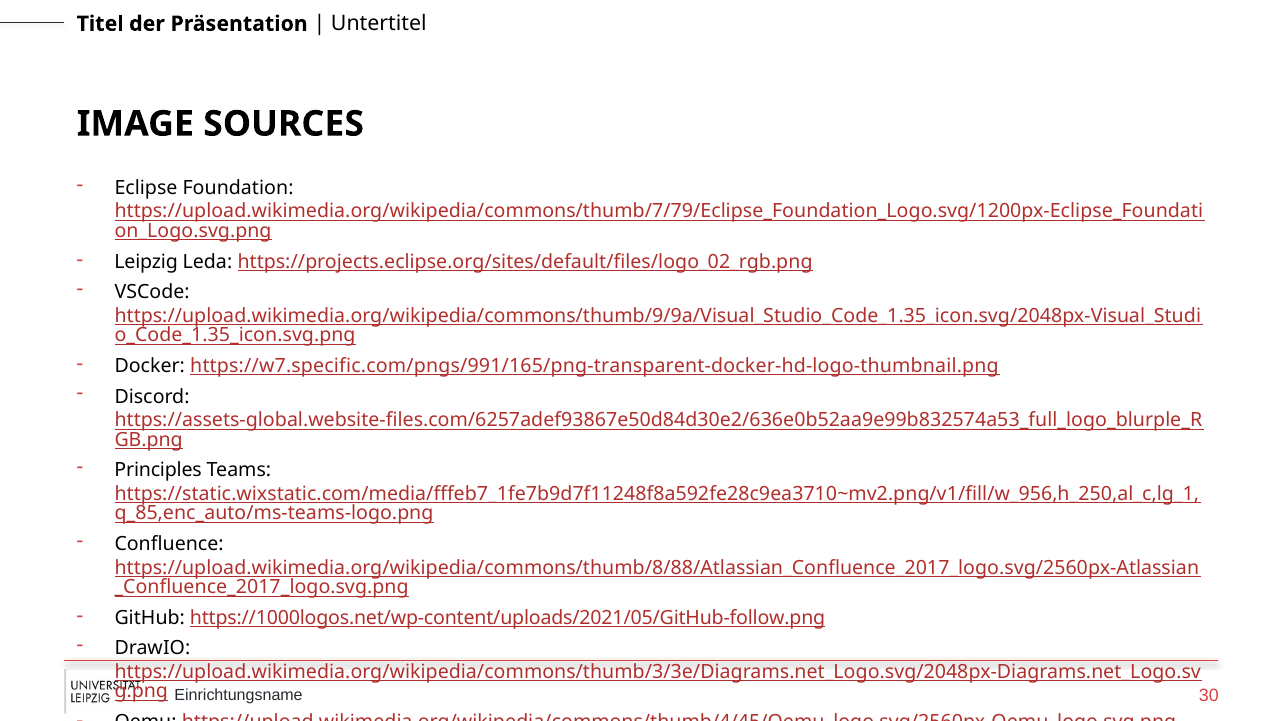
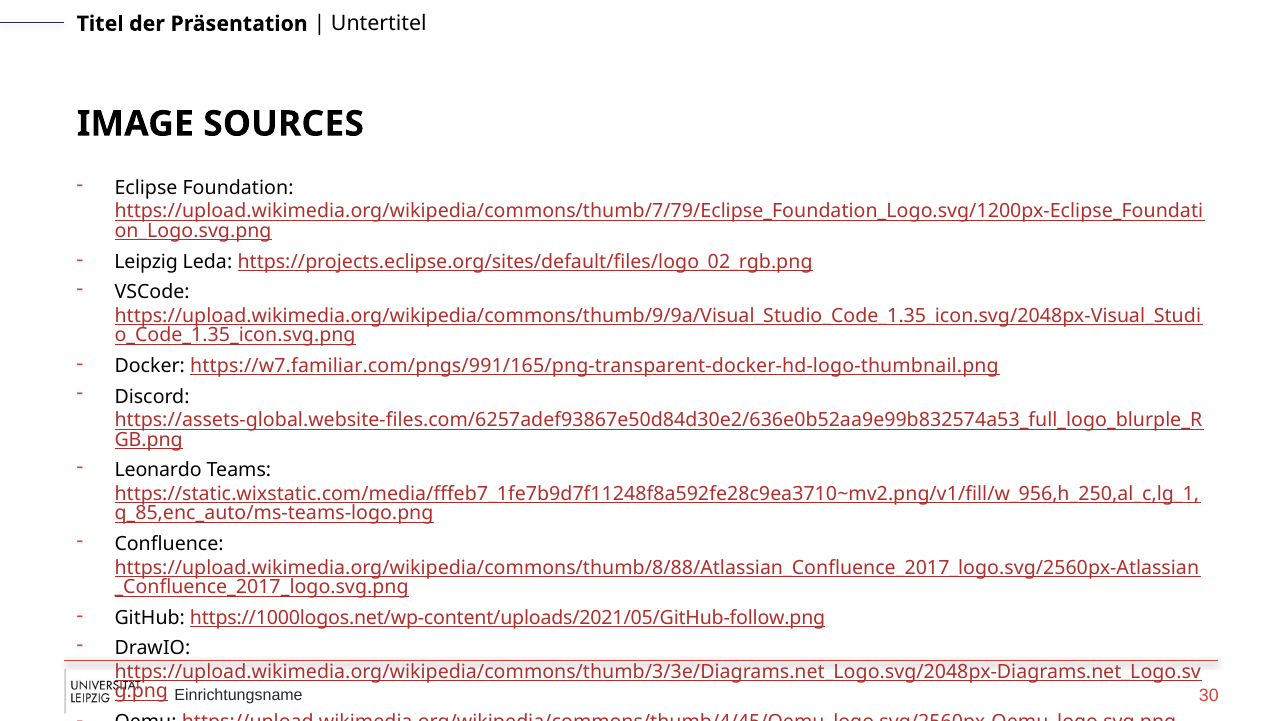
https://w7.specific.com/pngs/991/165/png-transparent-docker-hd-logo-thumbnail.png: https://w7.specific.com/pngs/991/165/png-transparent-docker-hd-logo-thumbnail.png -> https://w7.familiar.com/pngs/991/165/png-transparent-docker-hd-logo-thumbnail.png
Principles: Principles -> Leonardo
